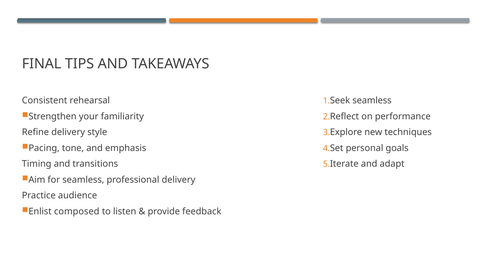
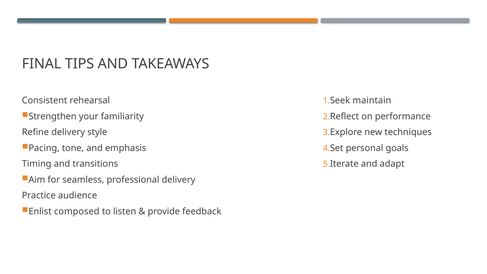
seamless at (372, 101): seamless -> maintain
